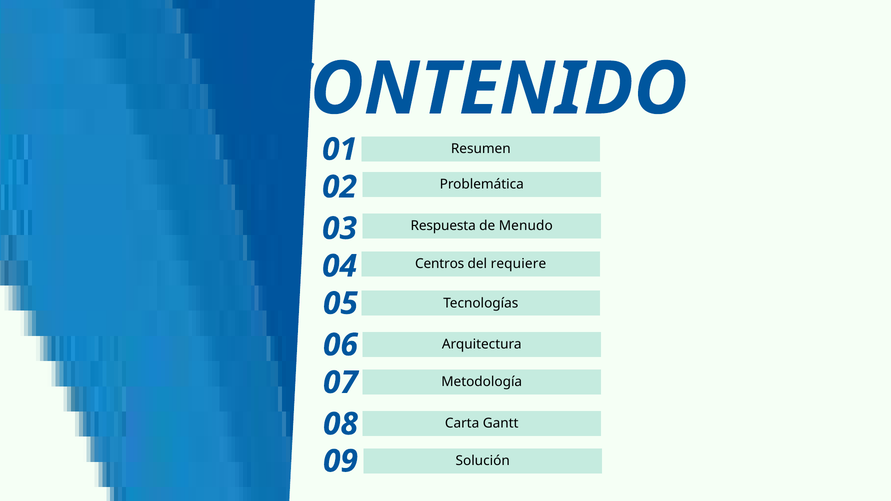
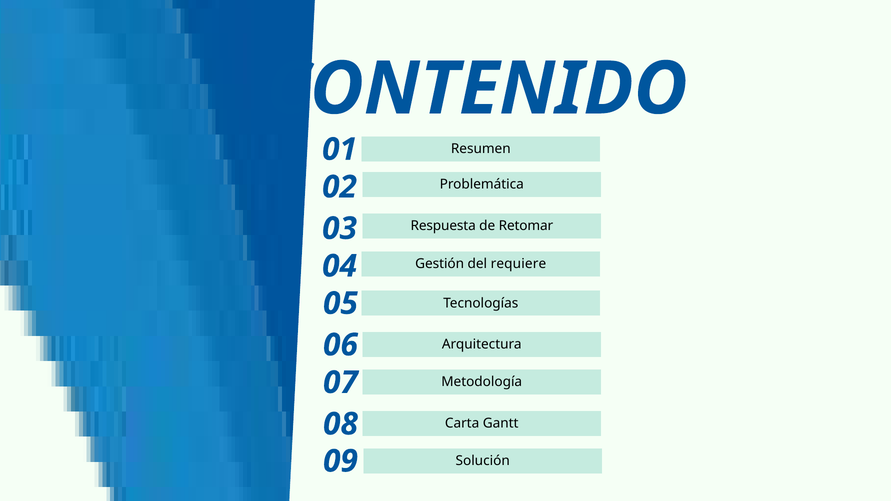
Menudo: Menudo -> Retomar
Centros: Centros -> Gestión
